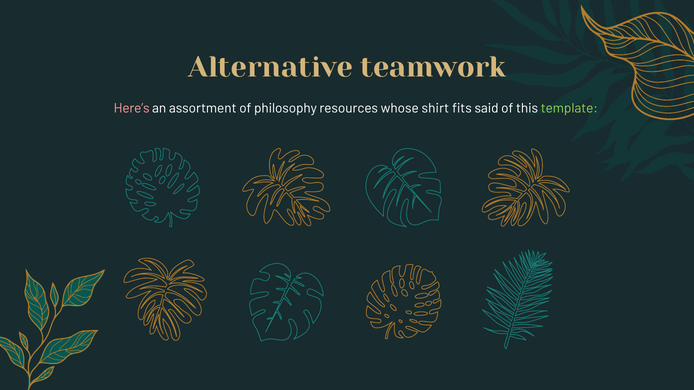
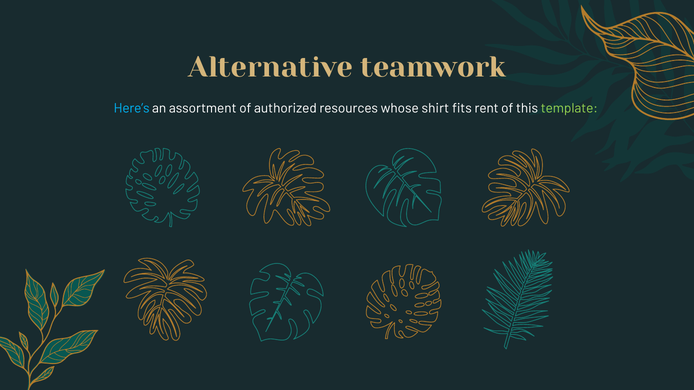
Here’s colour: pink -> light blue
philosophy: philosophy -> authorized
said: said -> rent
